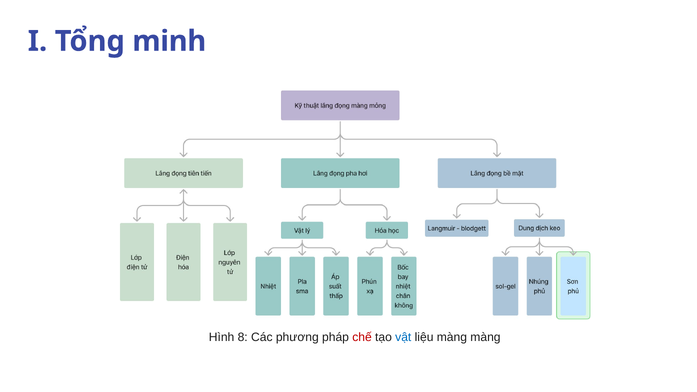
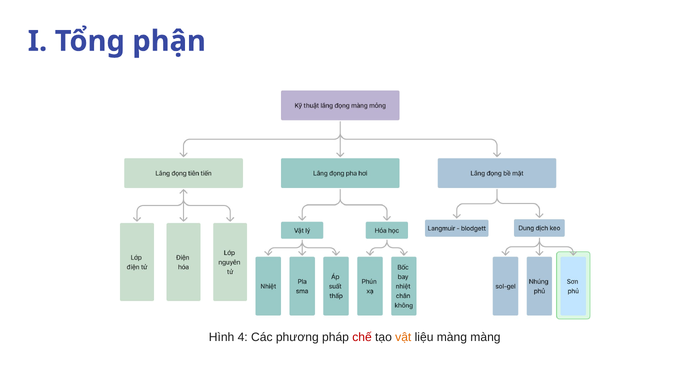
minh: minh -> phận
8: 8 -> 4
vật colour: blue -> orange
